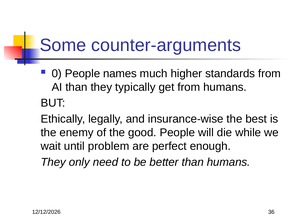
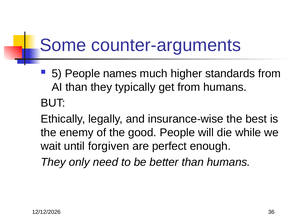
0: 0 -> 5
problem: problem -> forgiven
